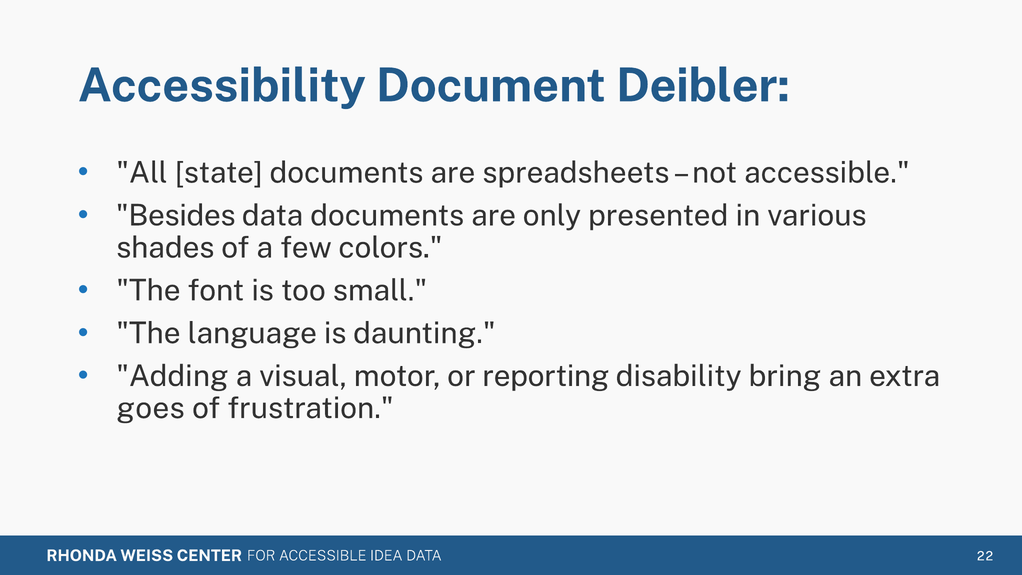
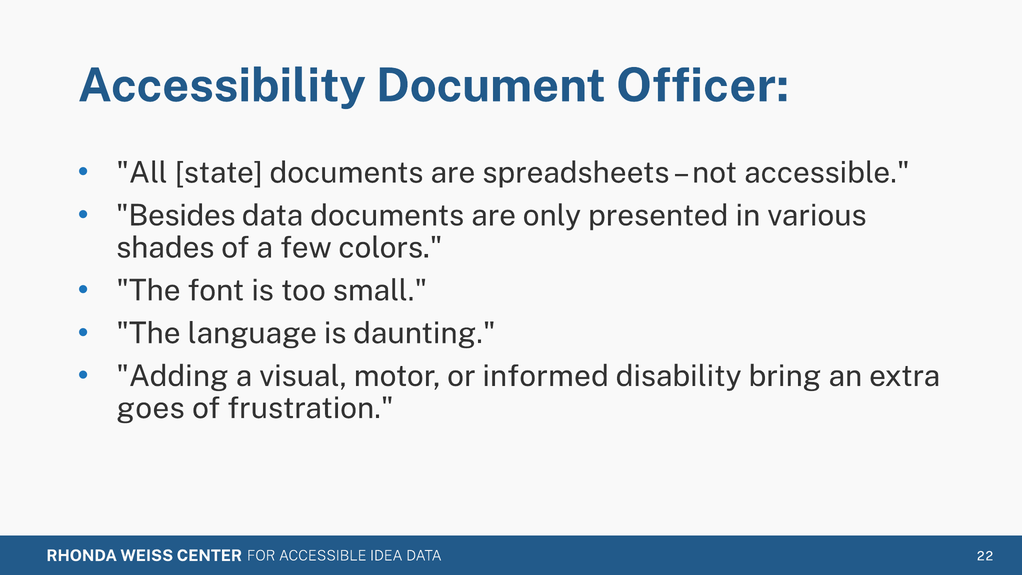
Deibler: Deibler -> Officer
reporting: reporting -> informed
